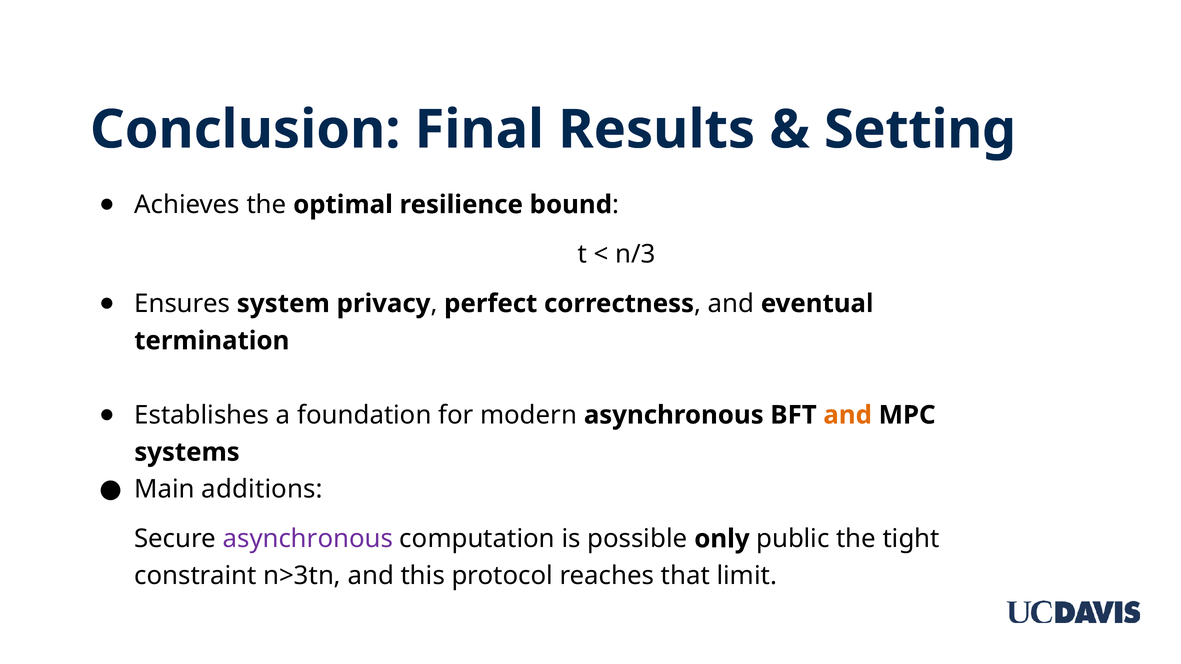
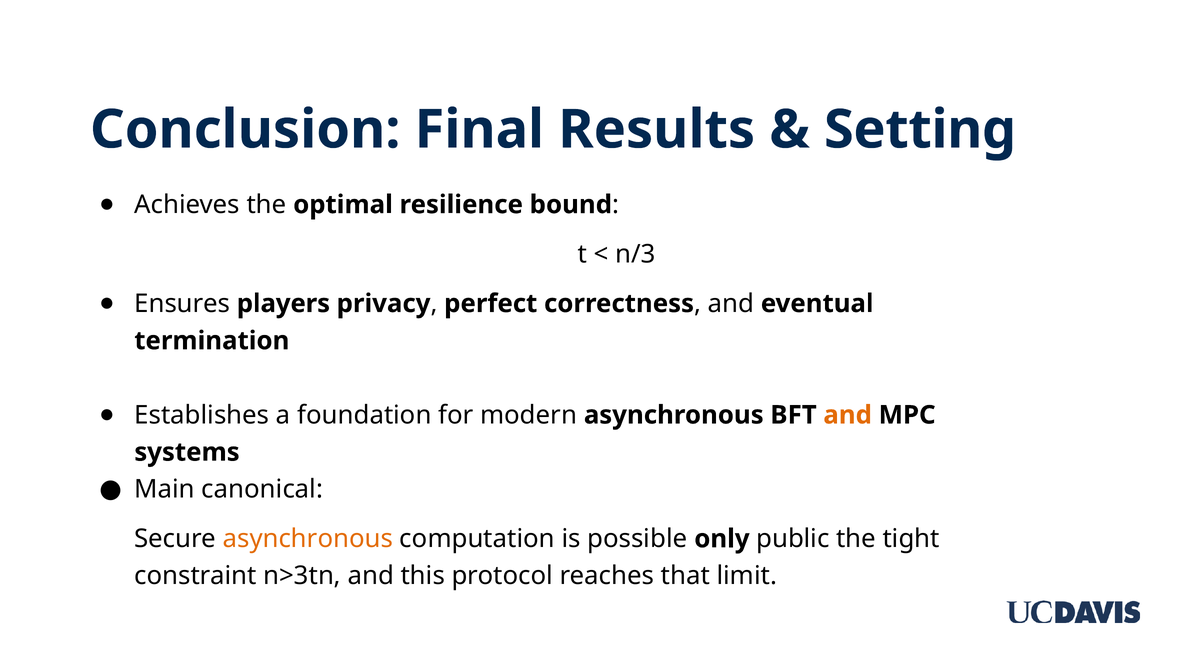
system: system -> players
additions: additions -> canonical
asynchronous at (308, 539) colour: purple -> orange
